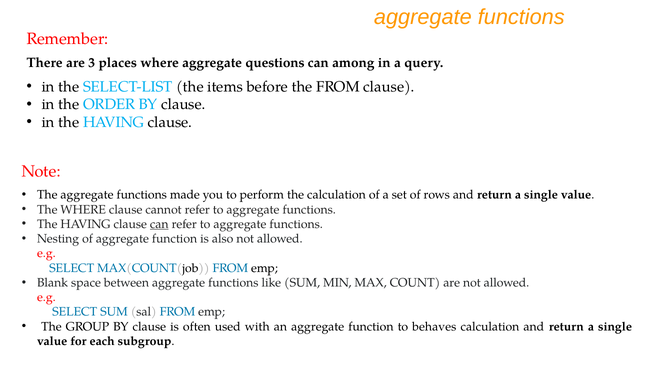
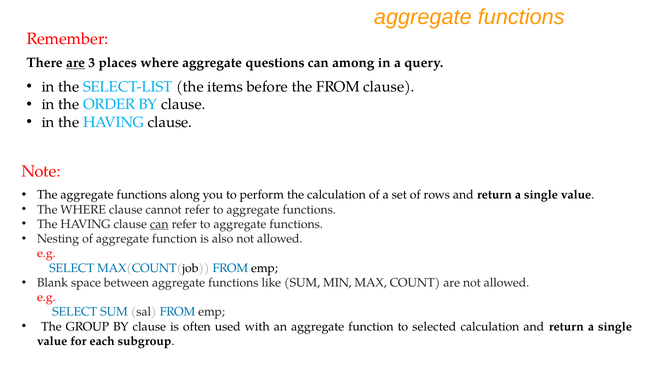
are at (76, 63) underline: none -> present
made: made -> along
behaves: behaves -> selected
